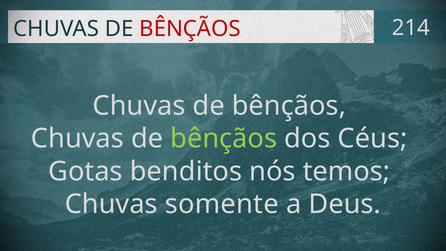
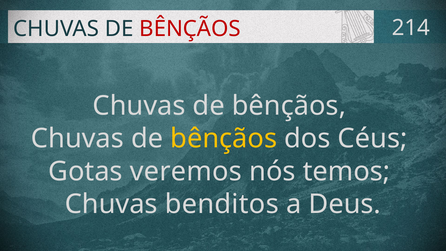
bênçãos at (224, 139) colour: light green -> yellow
benditos: benditos -> veremos
somente: somente -> benditos
